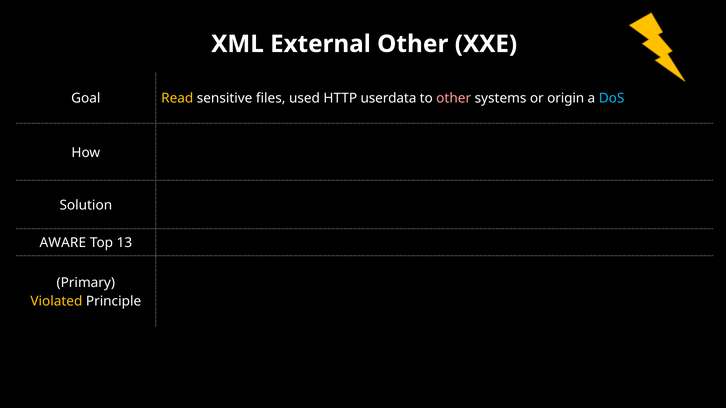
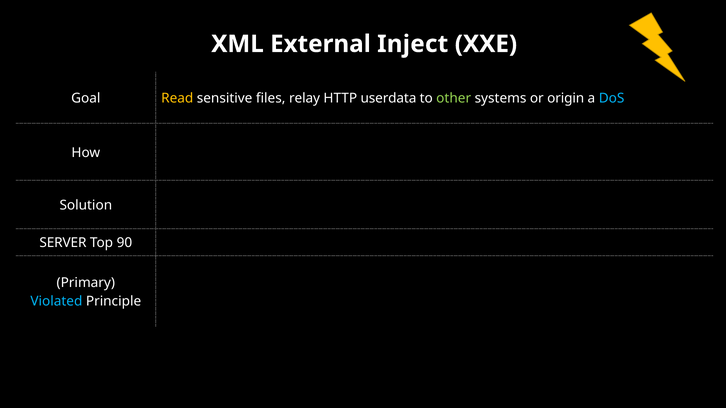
External Other: Other -> Inject
used: used -> relay
other at (454, 99) colour: pink -> light green
AWARE: AWARE -> SERVER
13: 13 -> 90
Violated colour: yellow -> light blue
